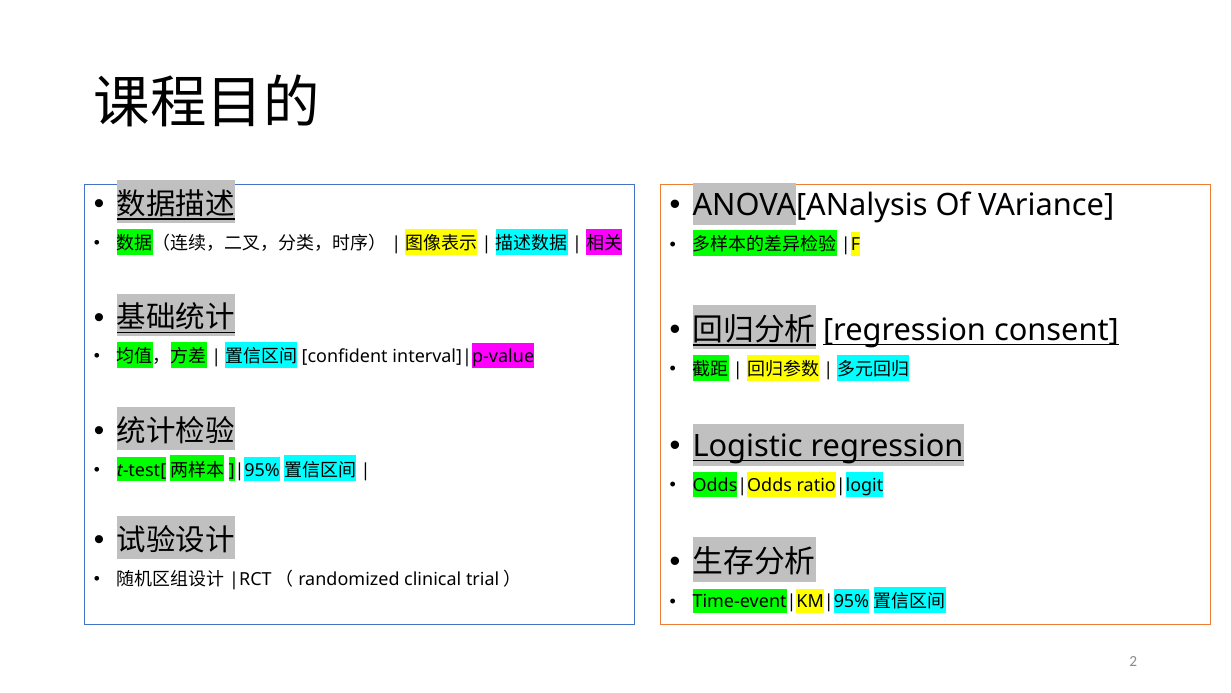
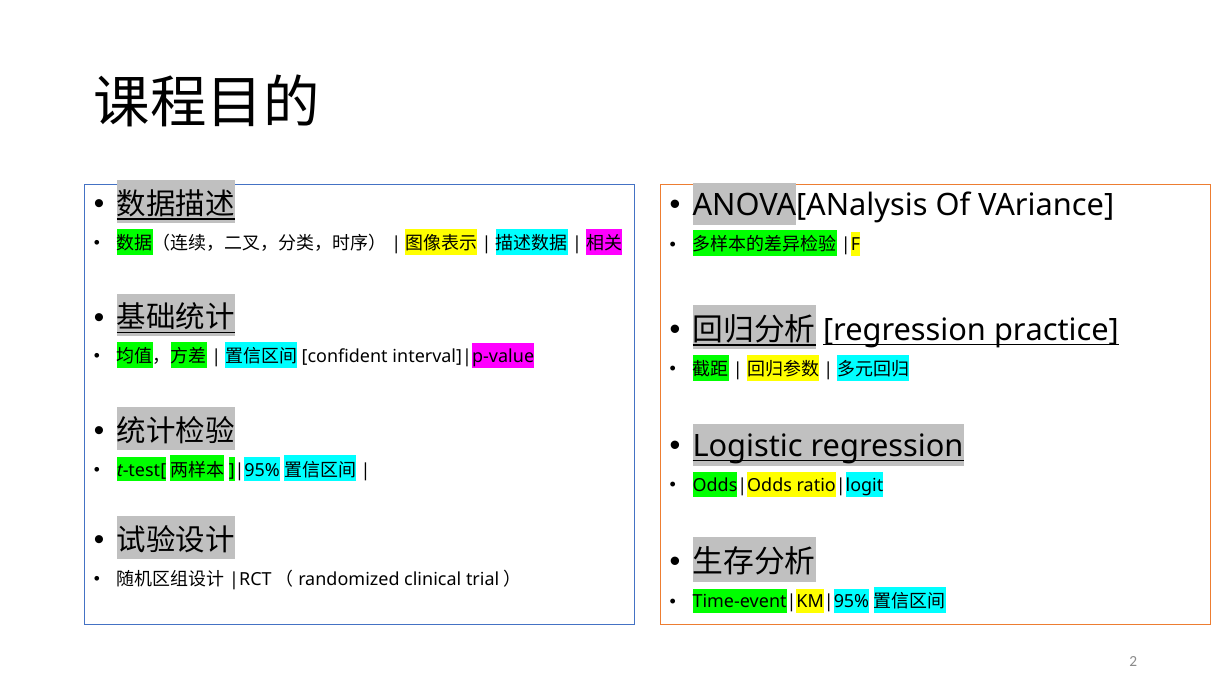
consent: consent -> practice
